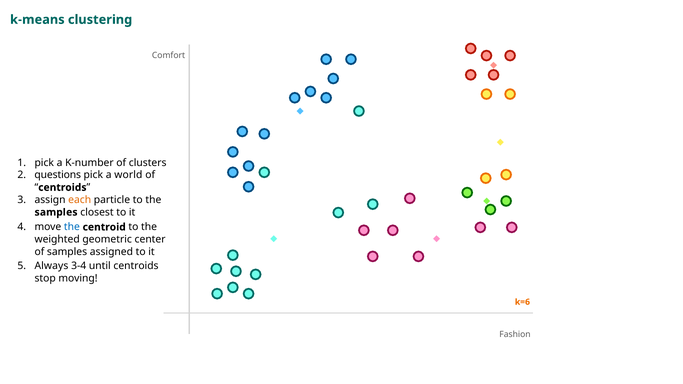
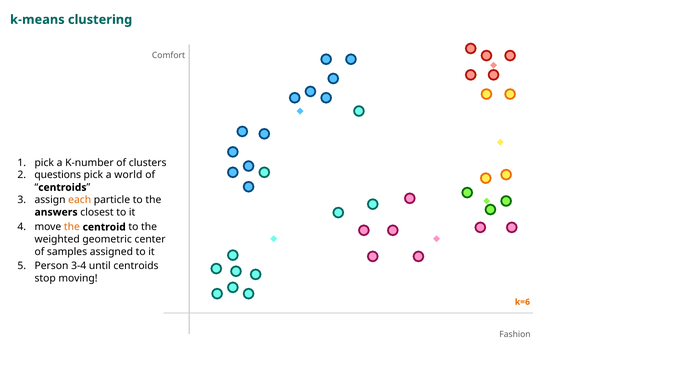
samples at (56, 212): samples -> answers
the at (72, 227) colour: blue -> orange
Always: Always -> Person
